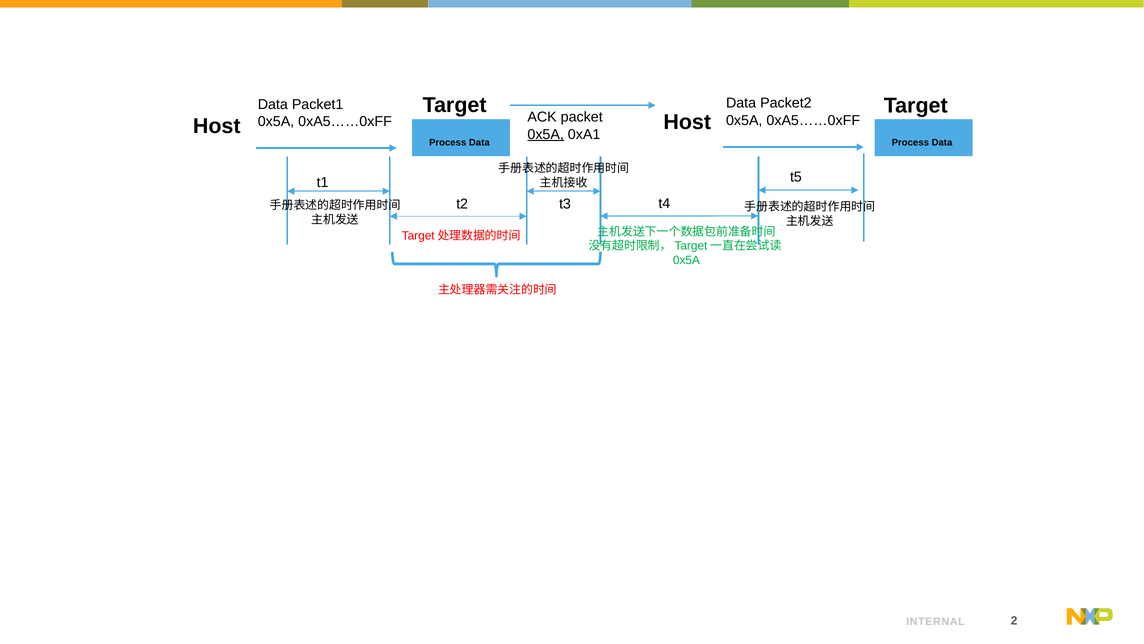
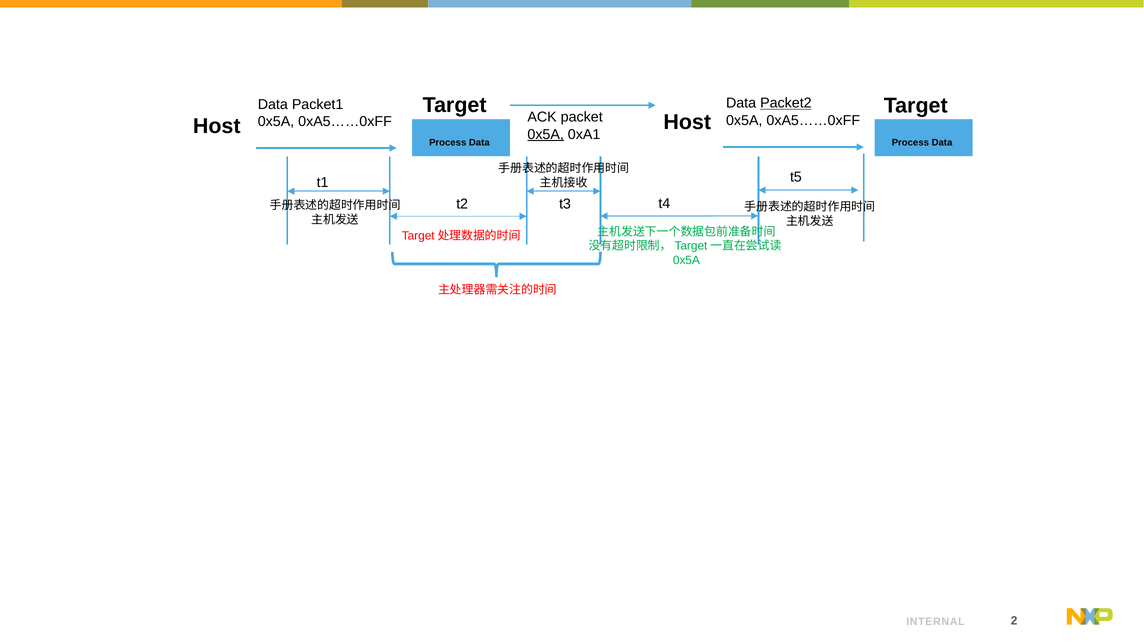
Packet2 underline: none -> present
